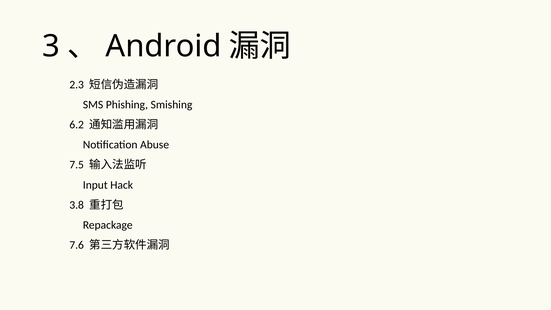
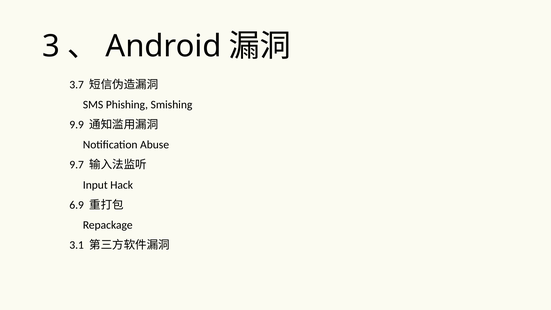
2.3: 2.3 -> 3.7
6.2: 6.2 -> 9.9
7.5: 7.5 -> 9.7
3.8: 3.8 -> 6.9
7.6: 7.6 -> 3.1
